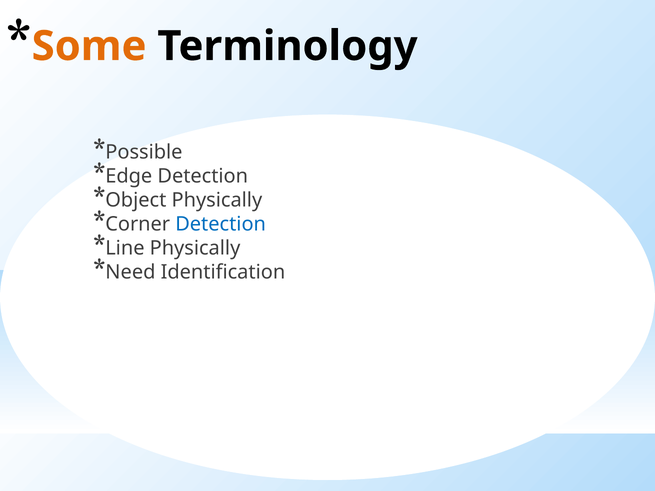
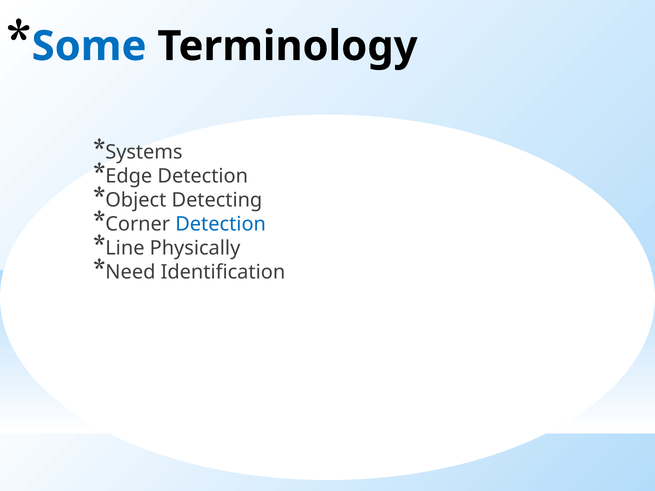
Some colour: orange -> blue
Possible: Possible -> Systems
Object Physically: Physically -> Detecting
